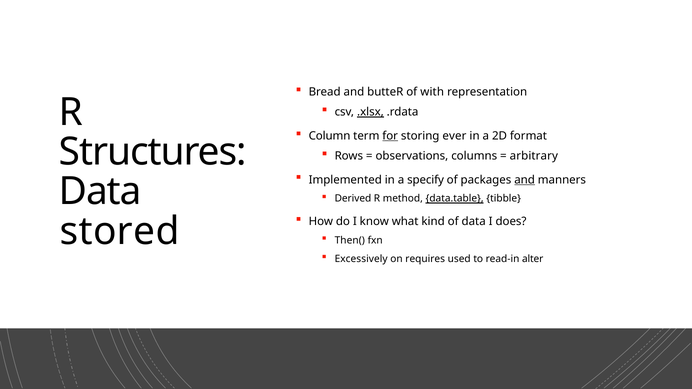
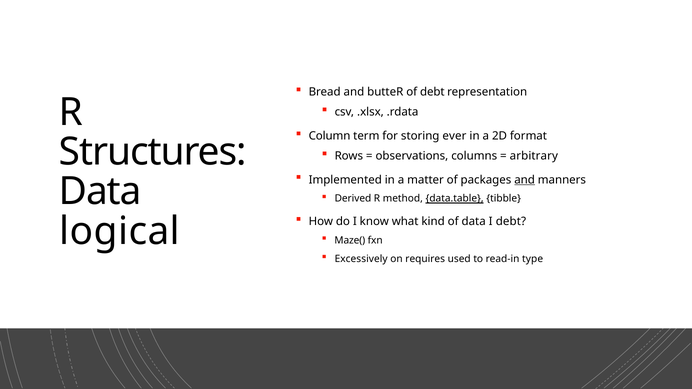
of with: with -> debt
.xlsx underline: present -> none
for underline: present -> none
specify: specify -> matter
I does: does -> debt
stored: stored -> logical
Then(: Then( -> Maze(
alter: alter -> type
